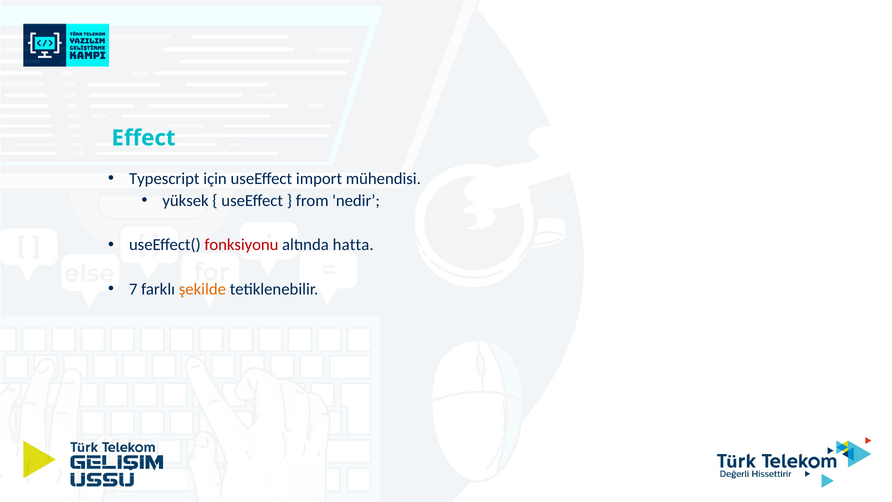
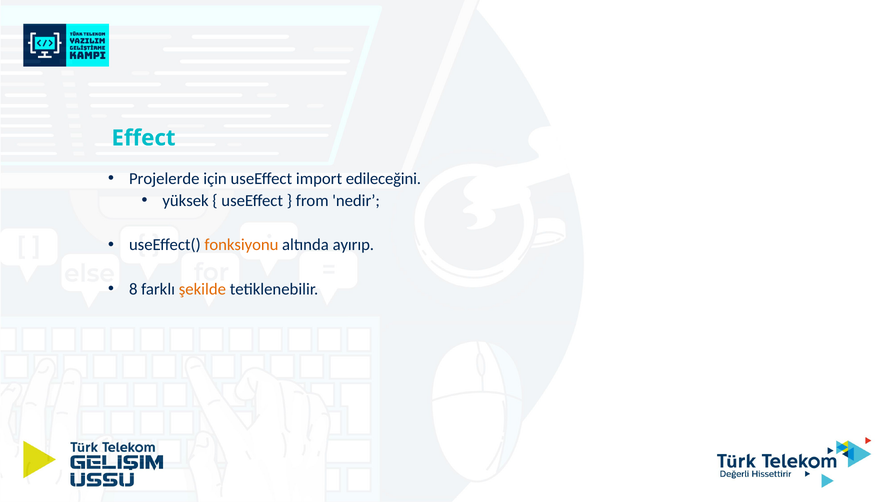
Typescript: Typescript -> Projelerde
mühendisi: mühendisi -> edileceğini
fonksiyonu colour: red -> orange
hatta: hatta -> ayırıp
7: 7 -> 8
